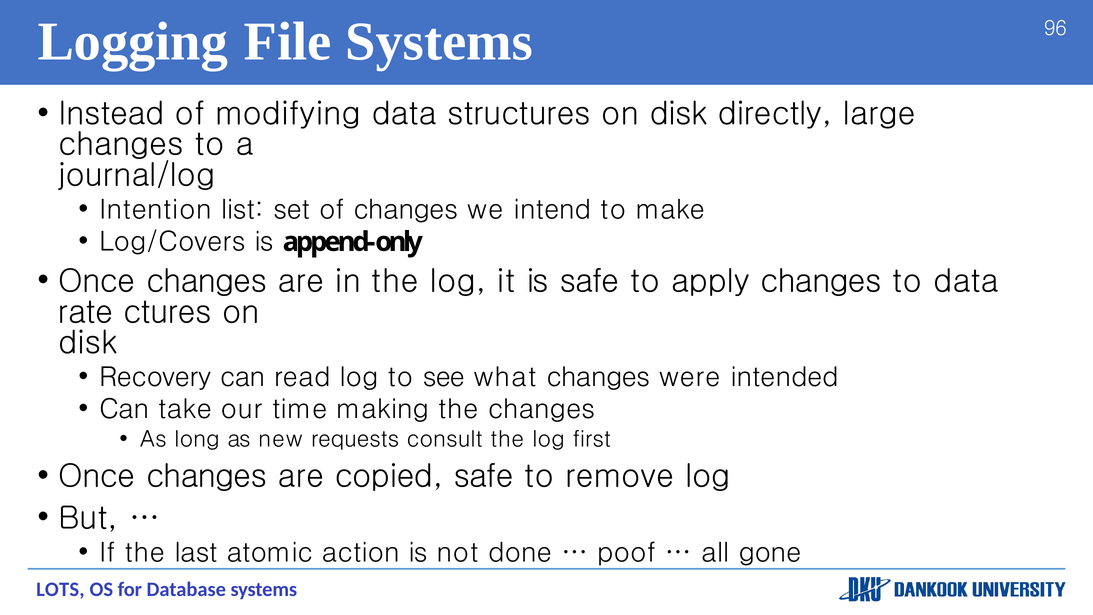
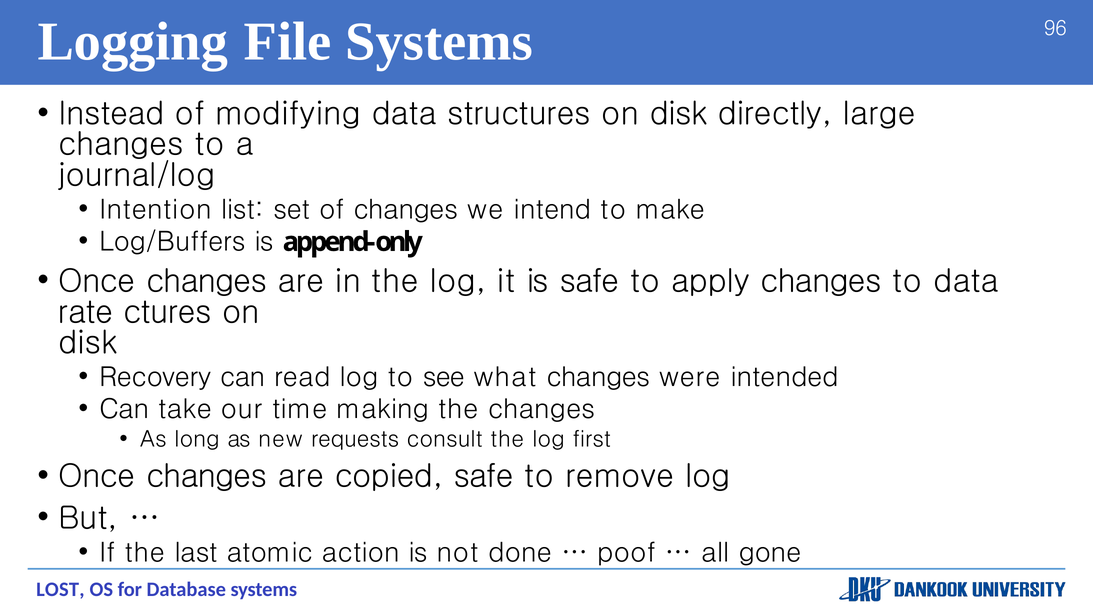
Log/Covers: Log/Covers -> Log/Buffers
LOTS: LOTS -> LOST
